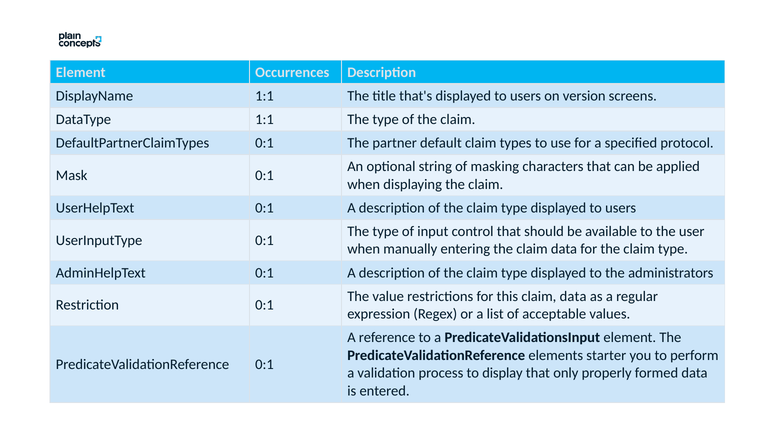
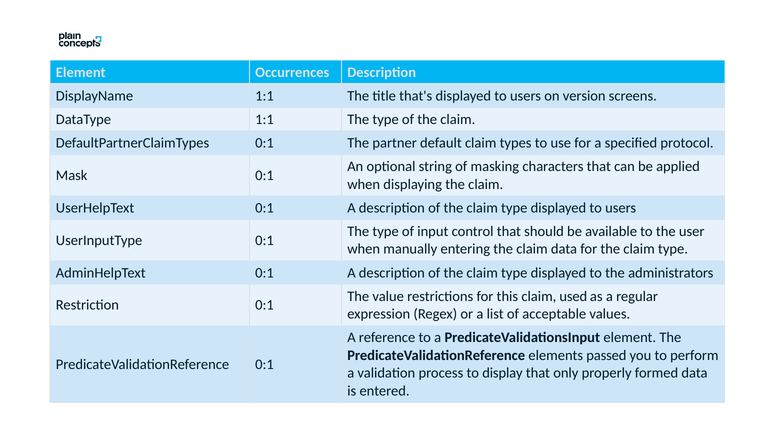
this claim data: data -> used
starter: starter -> passed
